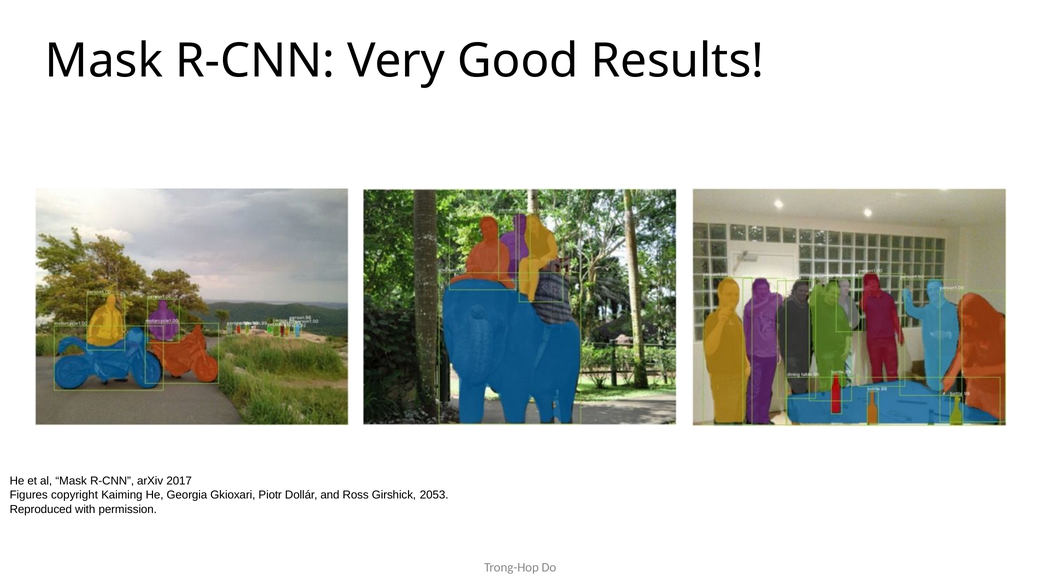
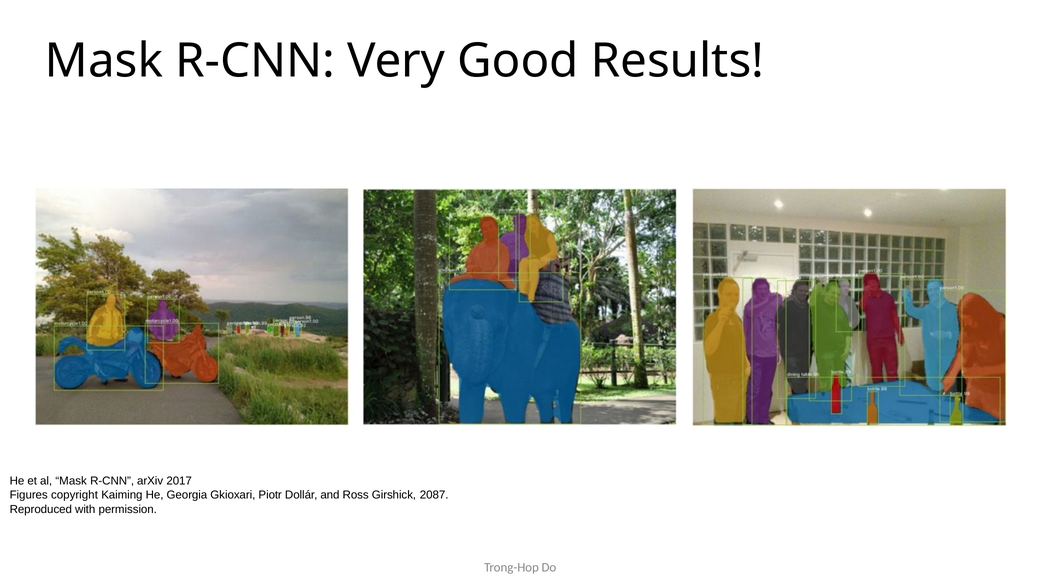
2053: 2053 -> 2087
